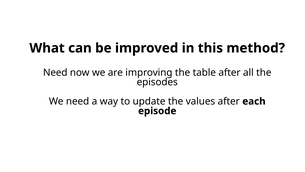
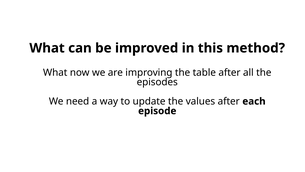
Need at (55, 72): Need -> What
